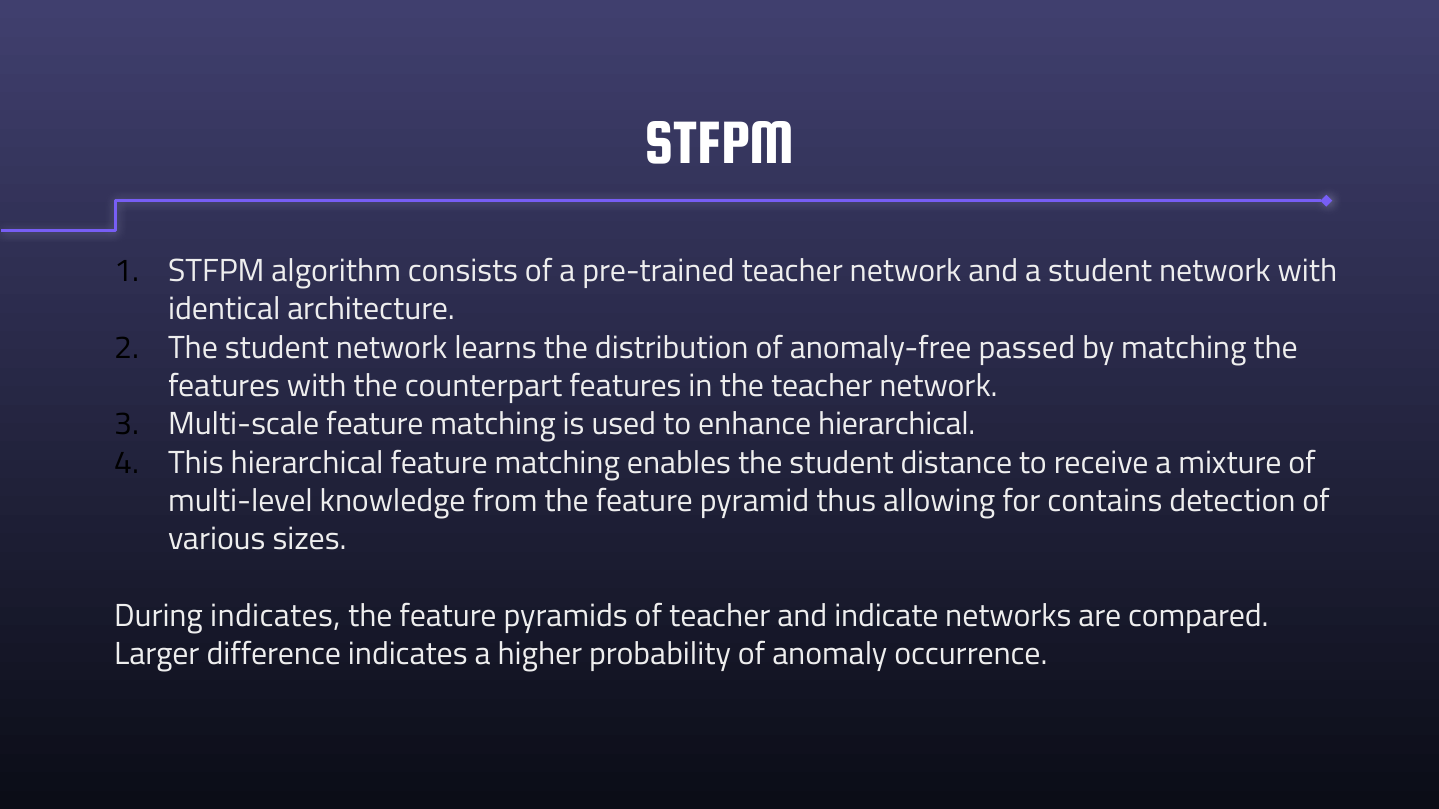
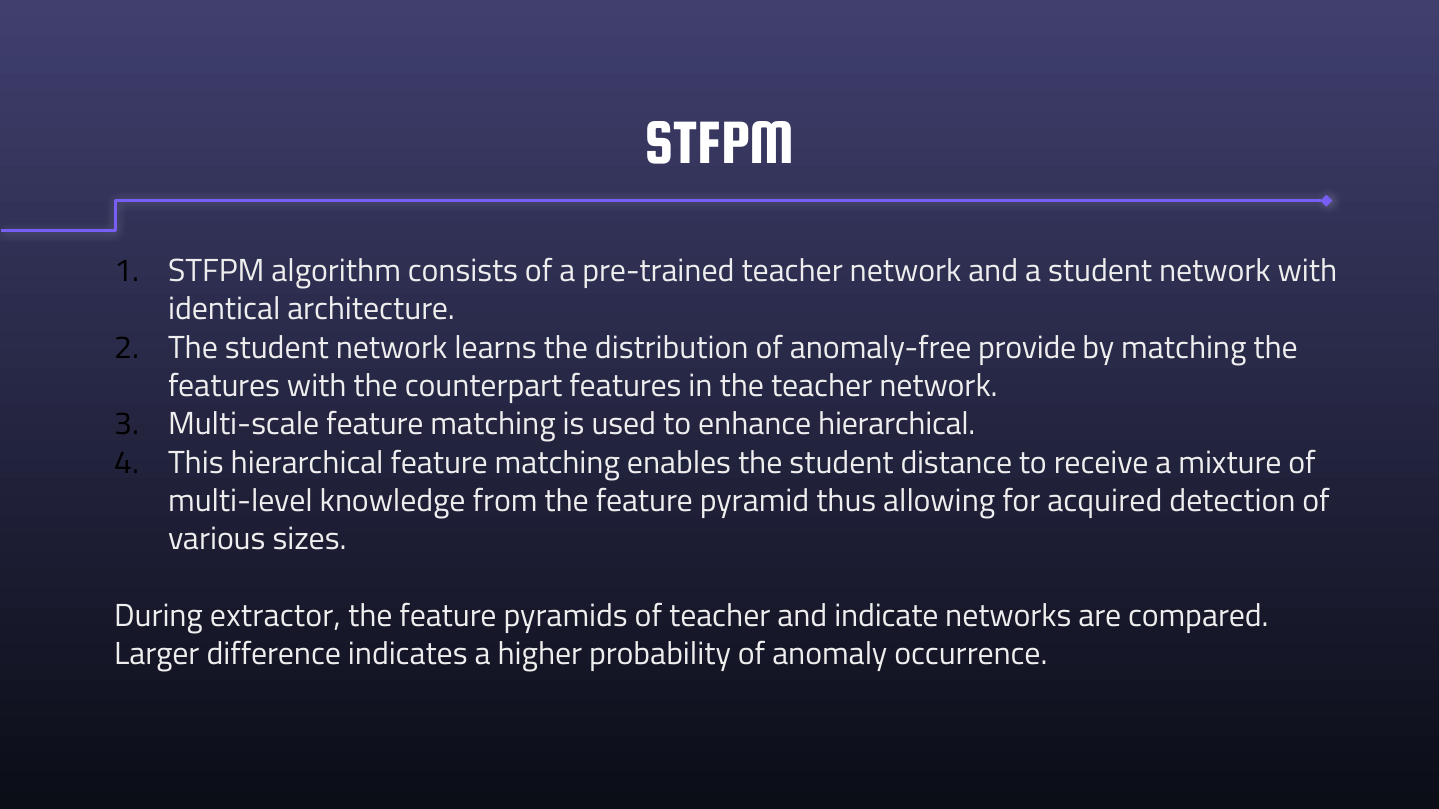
passed: passed -> provide
contains: contains -> acquired
During indicates: indicates -> extractor
